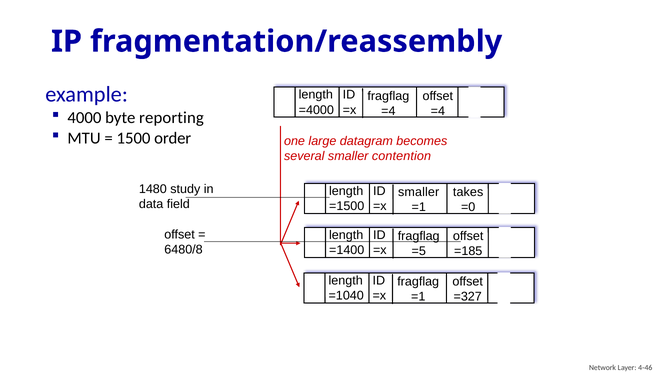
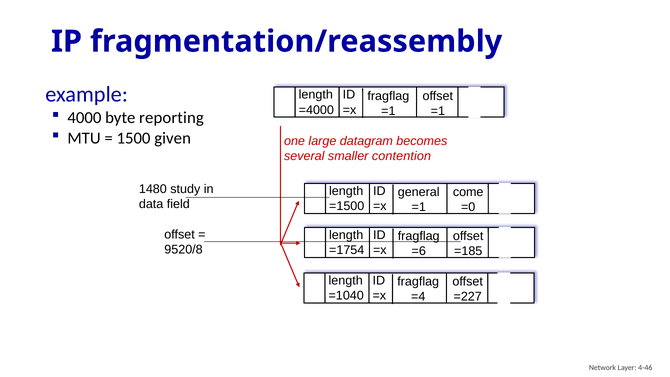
=4 at (388, 111): =4 -> =1
=4 at (438, 111): =4 -> =1
order: order -> given
smaller at (419, 192): smaller -> general
takes: takes -> come
6480/8: 6480/8 -> 9520/8
=1400: =1400 -> =1754
=5: =5 -> =6
=1 at (418, 297): =1 -> =4
=327: =327 -> =227
